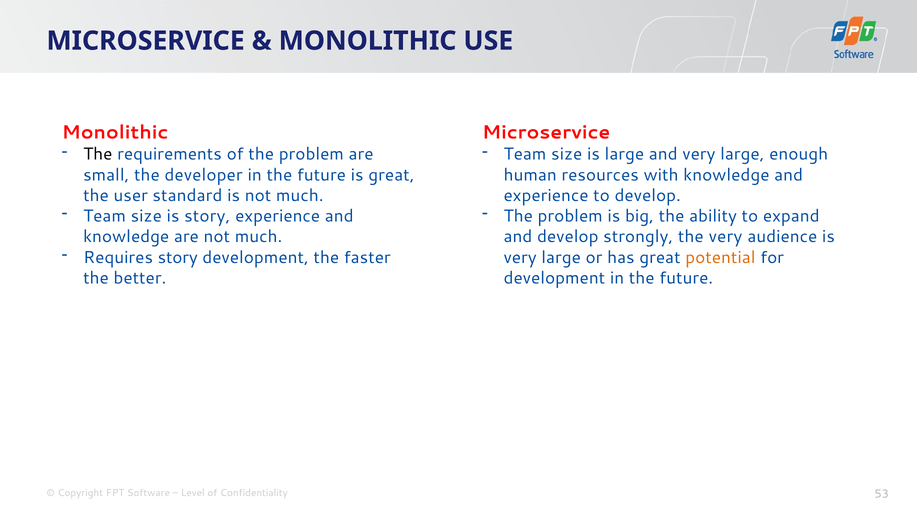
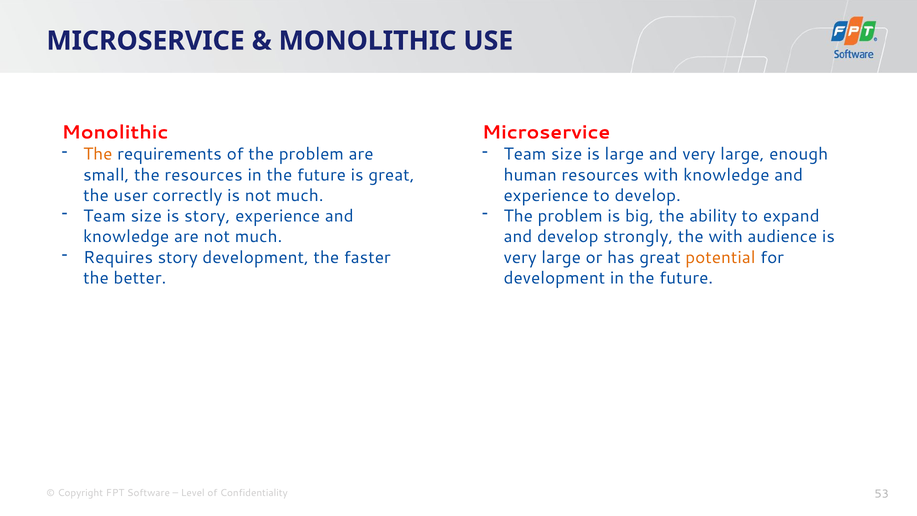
The at (98, 154) colour: black -> orange
the developer: developer -> resources
standard: standard -> correctly
the very: very -> with
